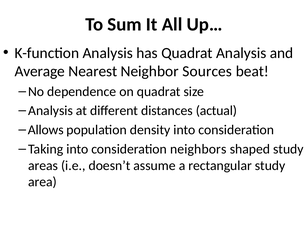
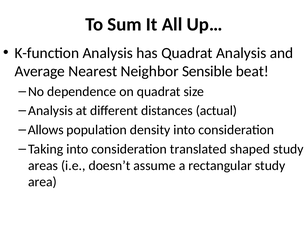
Sources: Sources -> Sensible
neighbors: neighbors -> translated
